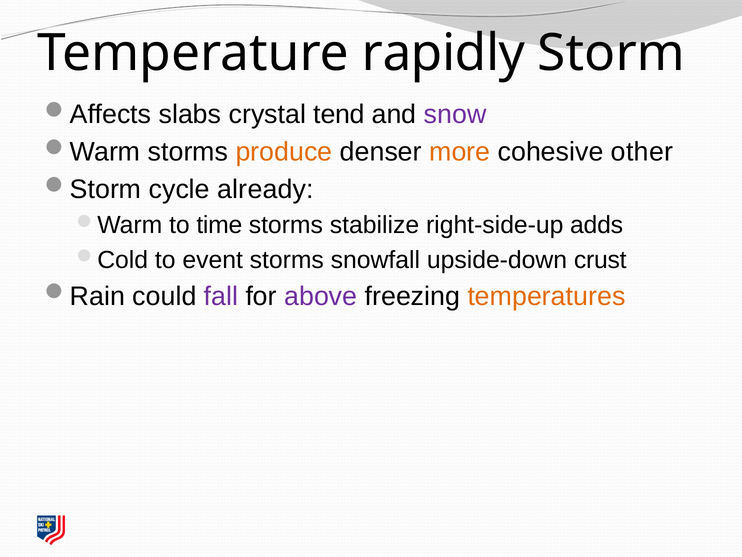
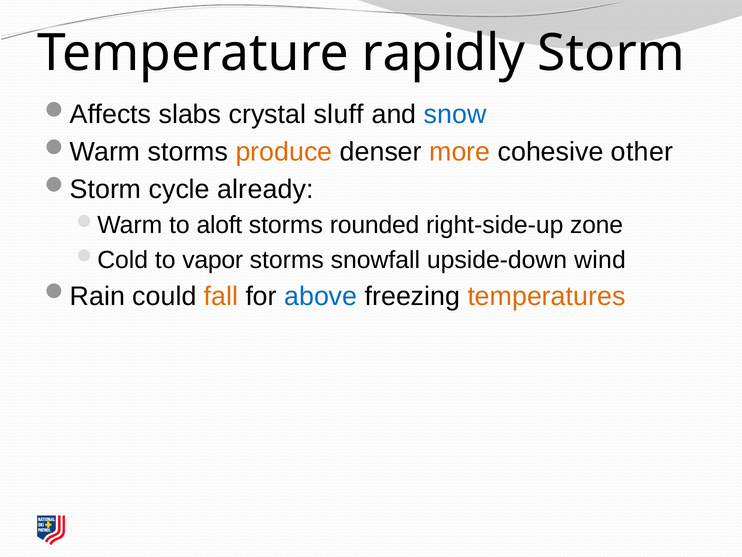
tend: tend -> sluff
snow colour: purple -> blue
time: time -> aloft
stabilize: stabilize -> rounded
adds: adds -> zone
event: event -> vapor
crust: crust -> wind
fall colour: purple -> orange
above colour: purple -> blue
